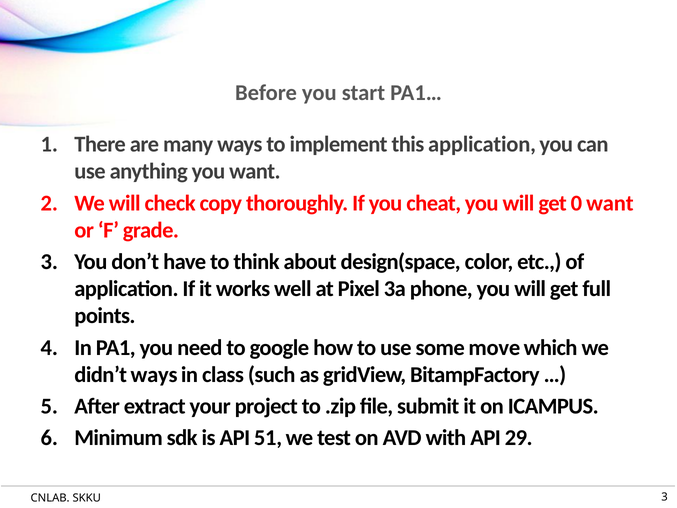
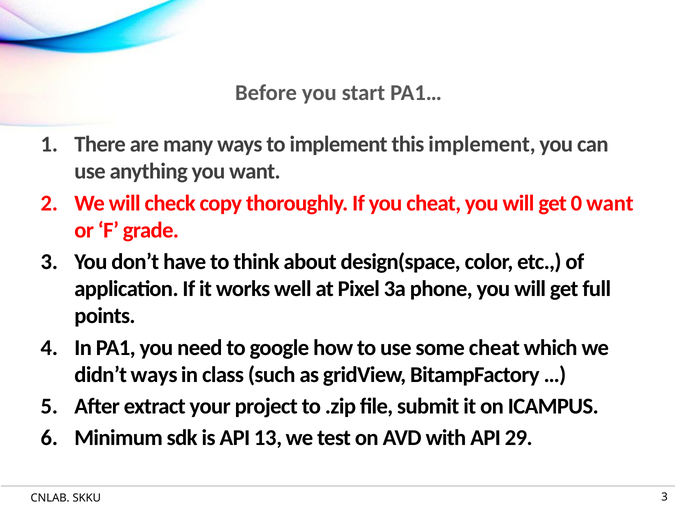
this application: application -> implement
some move: move -> cheat
51: 51 -> 13
